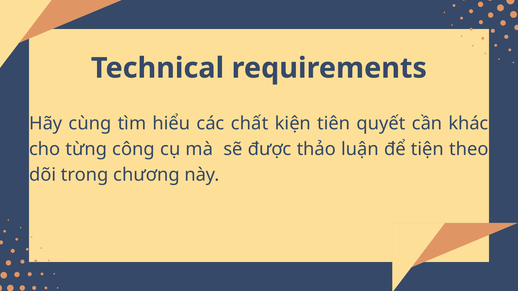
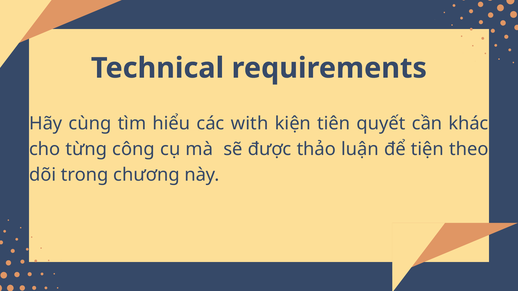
chất: chất -> with
